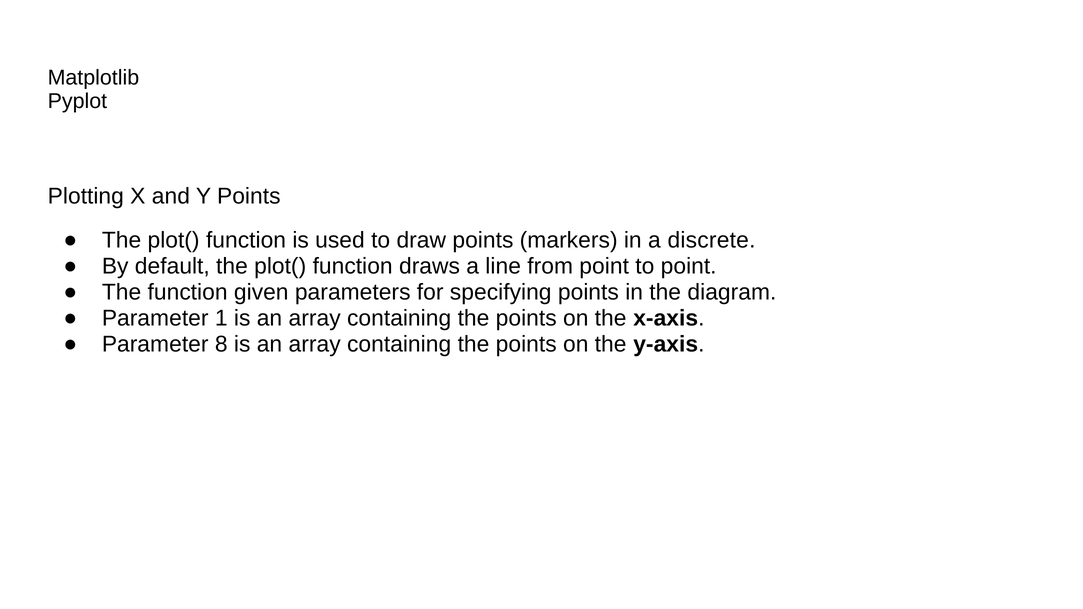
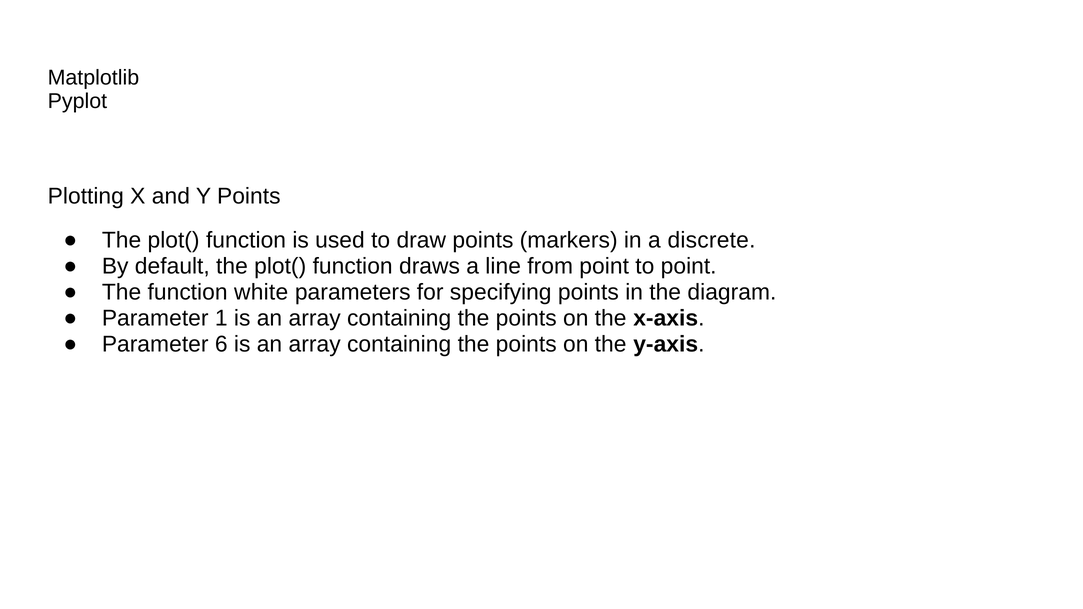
given: given -> white
8: 8 -> 6
